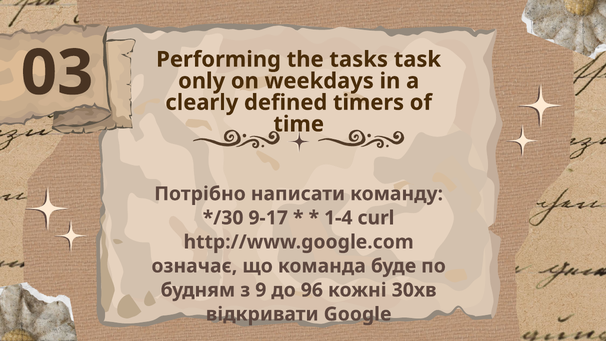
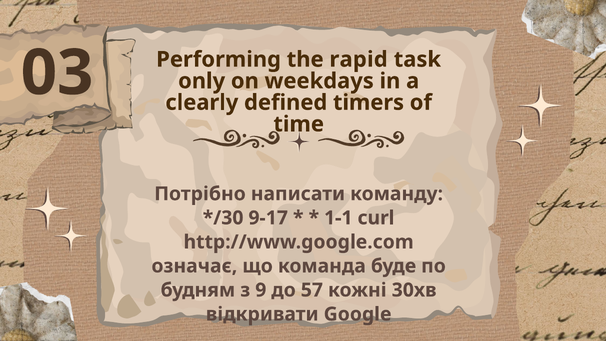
tasks: tasks -> rapid
1-4: 1-4 -> 1-1
96: 96 -> 57
